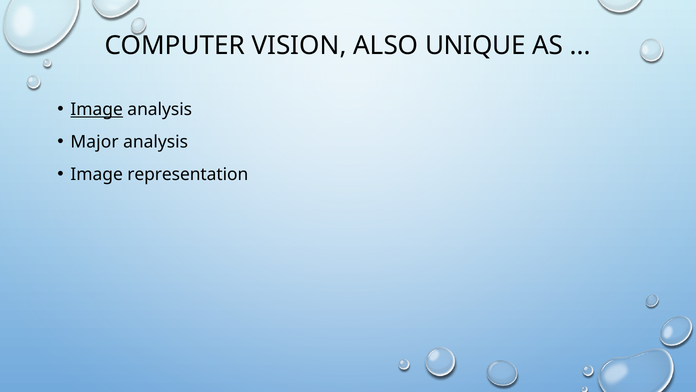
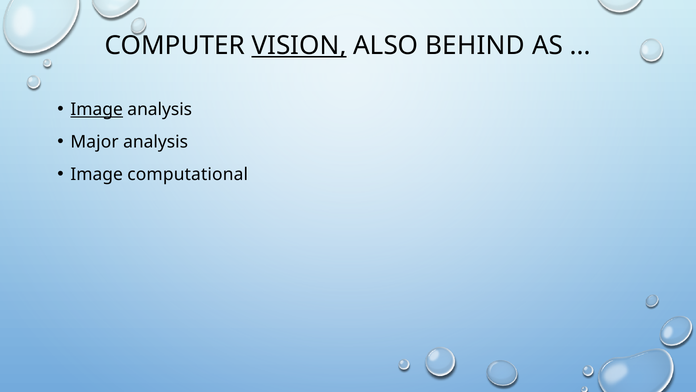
VISION underline: none -> present
UNIQUE: UNIQUE -> BEHIND
representation: representation -> computational
